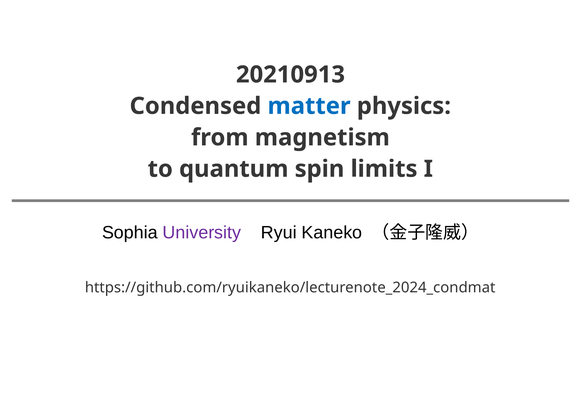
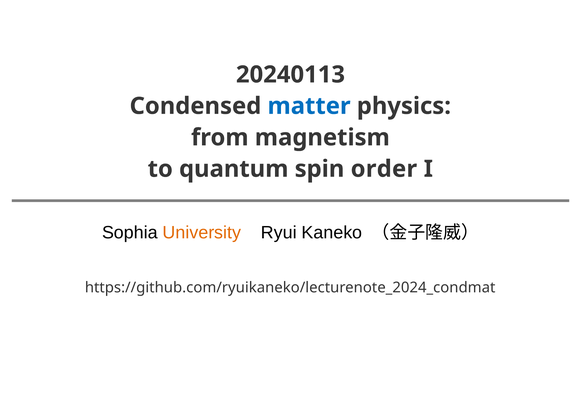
20210913: 20210913 -> 20240113
limits: limits -> order
University colour: purple -> orange
